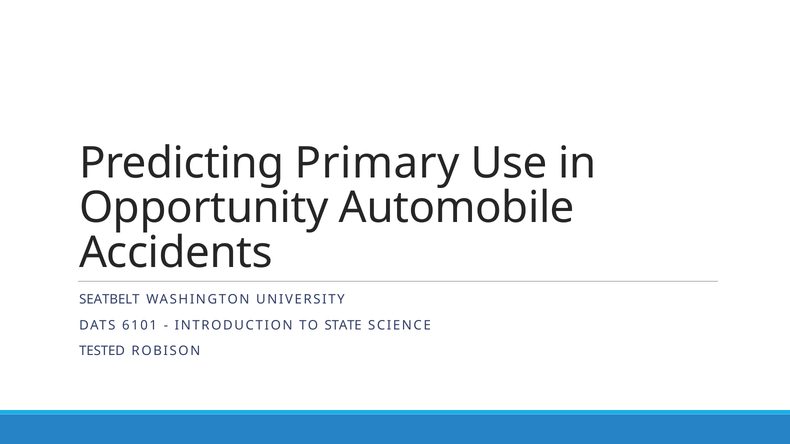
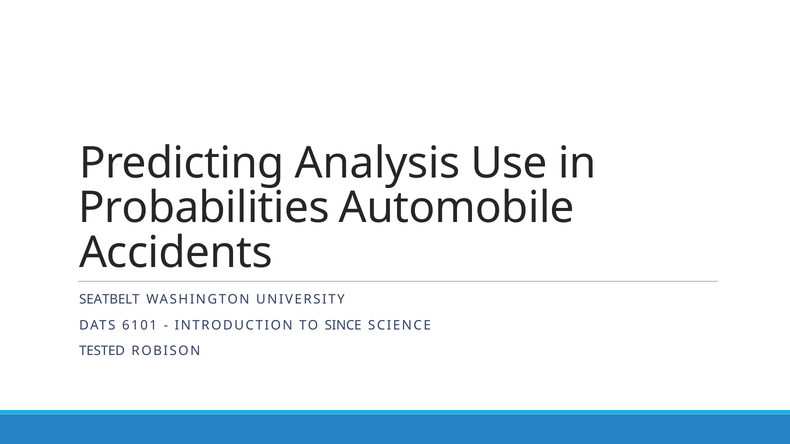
Primary: Primary -> Analysis
Opportunity: Opportunity -> Probabilities
STATE: STATE -> SINCE
